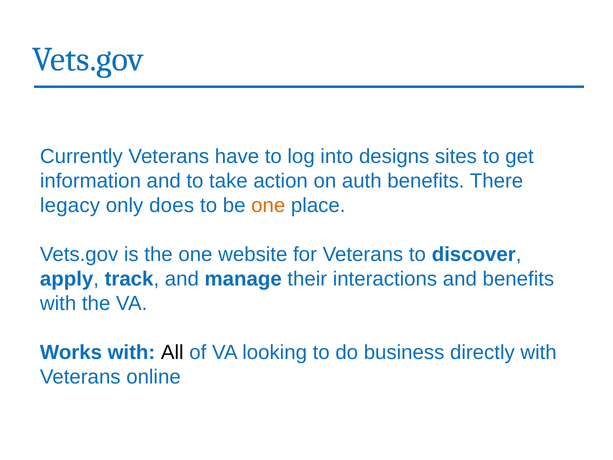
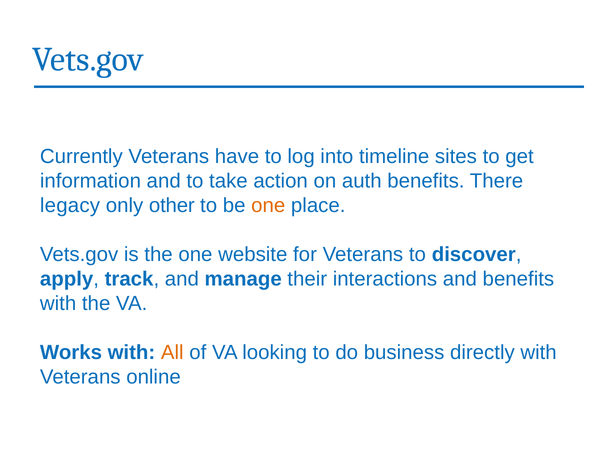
designs: designs -> timeline
does: does -> other
All colour: black -> orange
